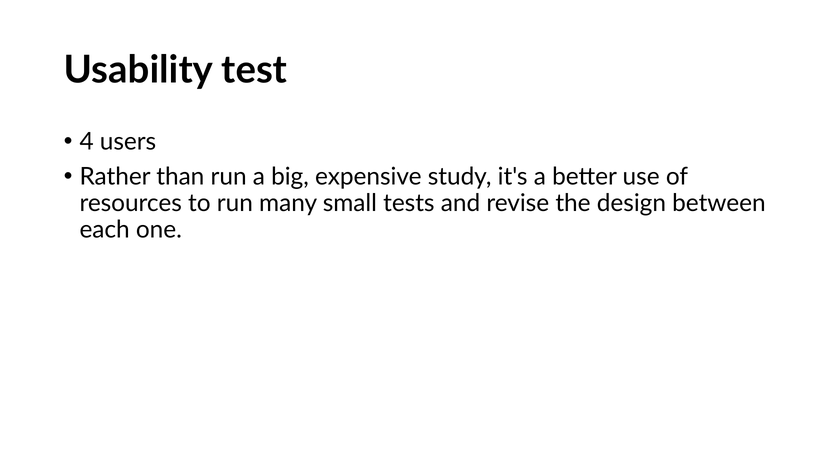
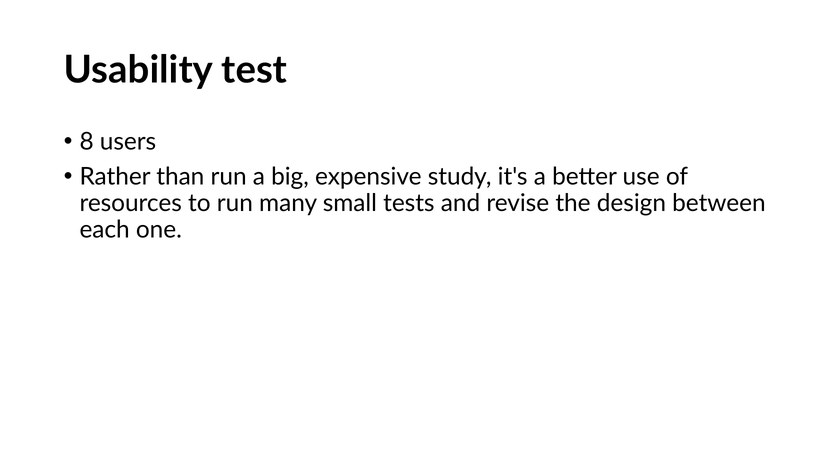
4: 4 -> 8
